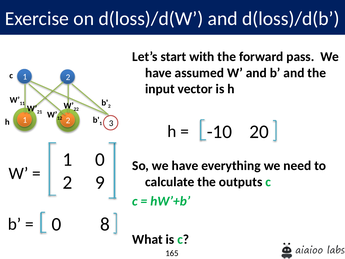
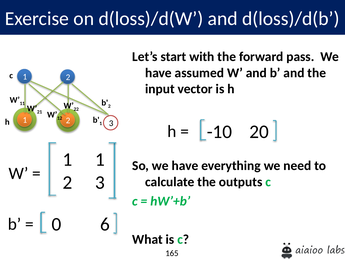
0 at (100, 159): 0 -> 1
9 at (100, 182): 9 -> 3
8: 8 -> 6
